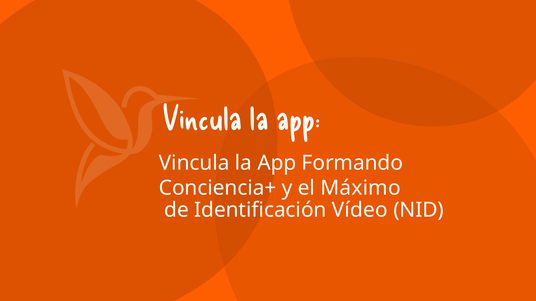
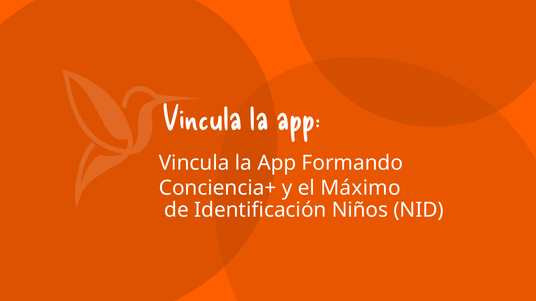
Vídeo: Vídeo -> Niños
